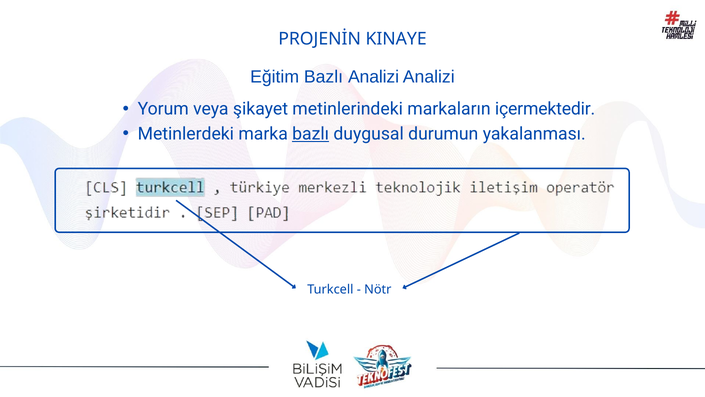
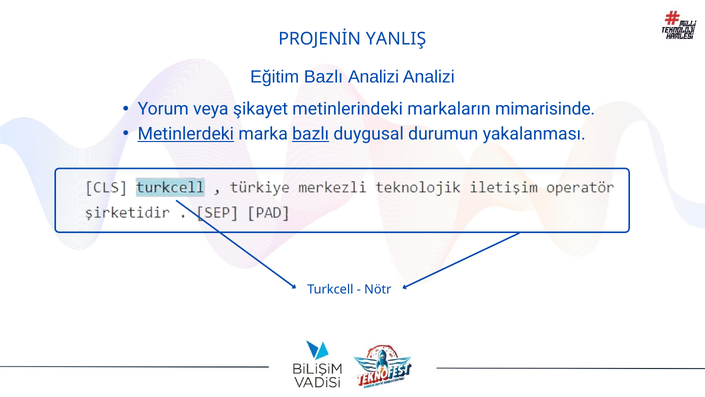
KINAYE: KINAYE -> YANLIŞ
içermektedir: içermektedir -> mimarisinde
Metinlerdeki underline: none -> present
